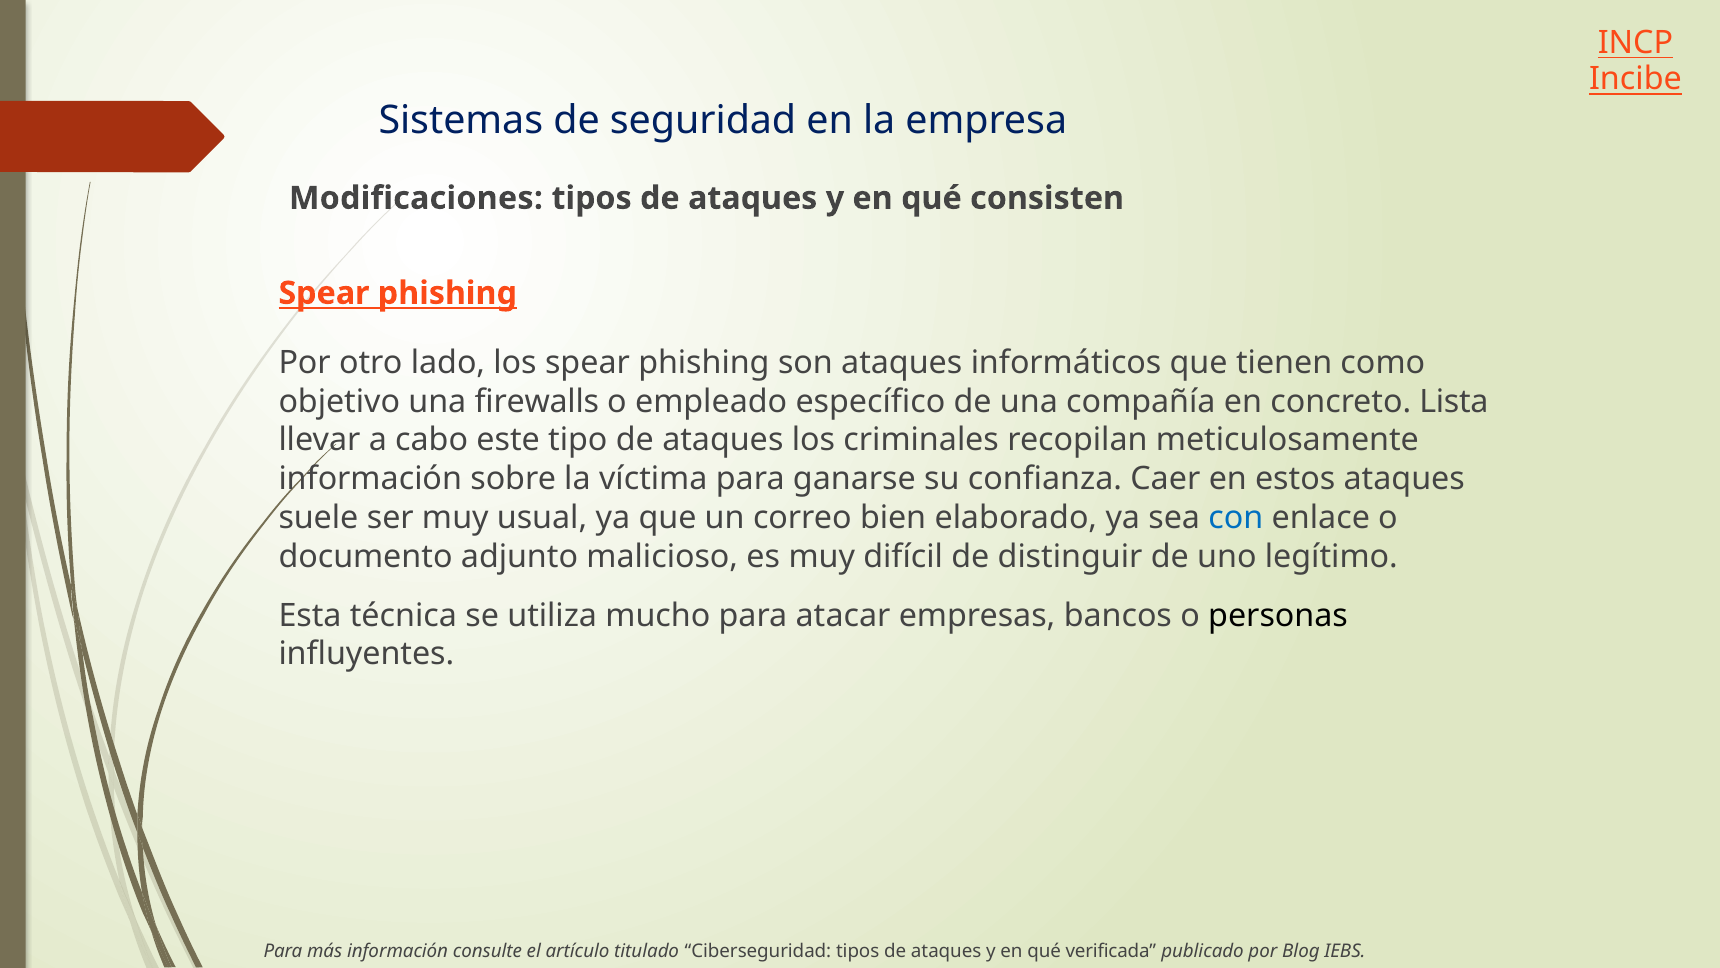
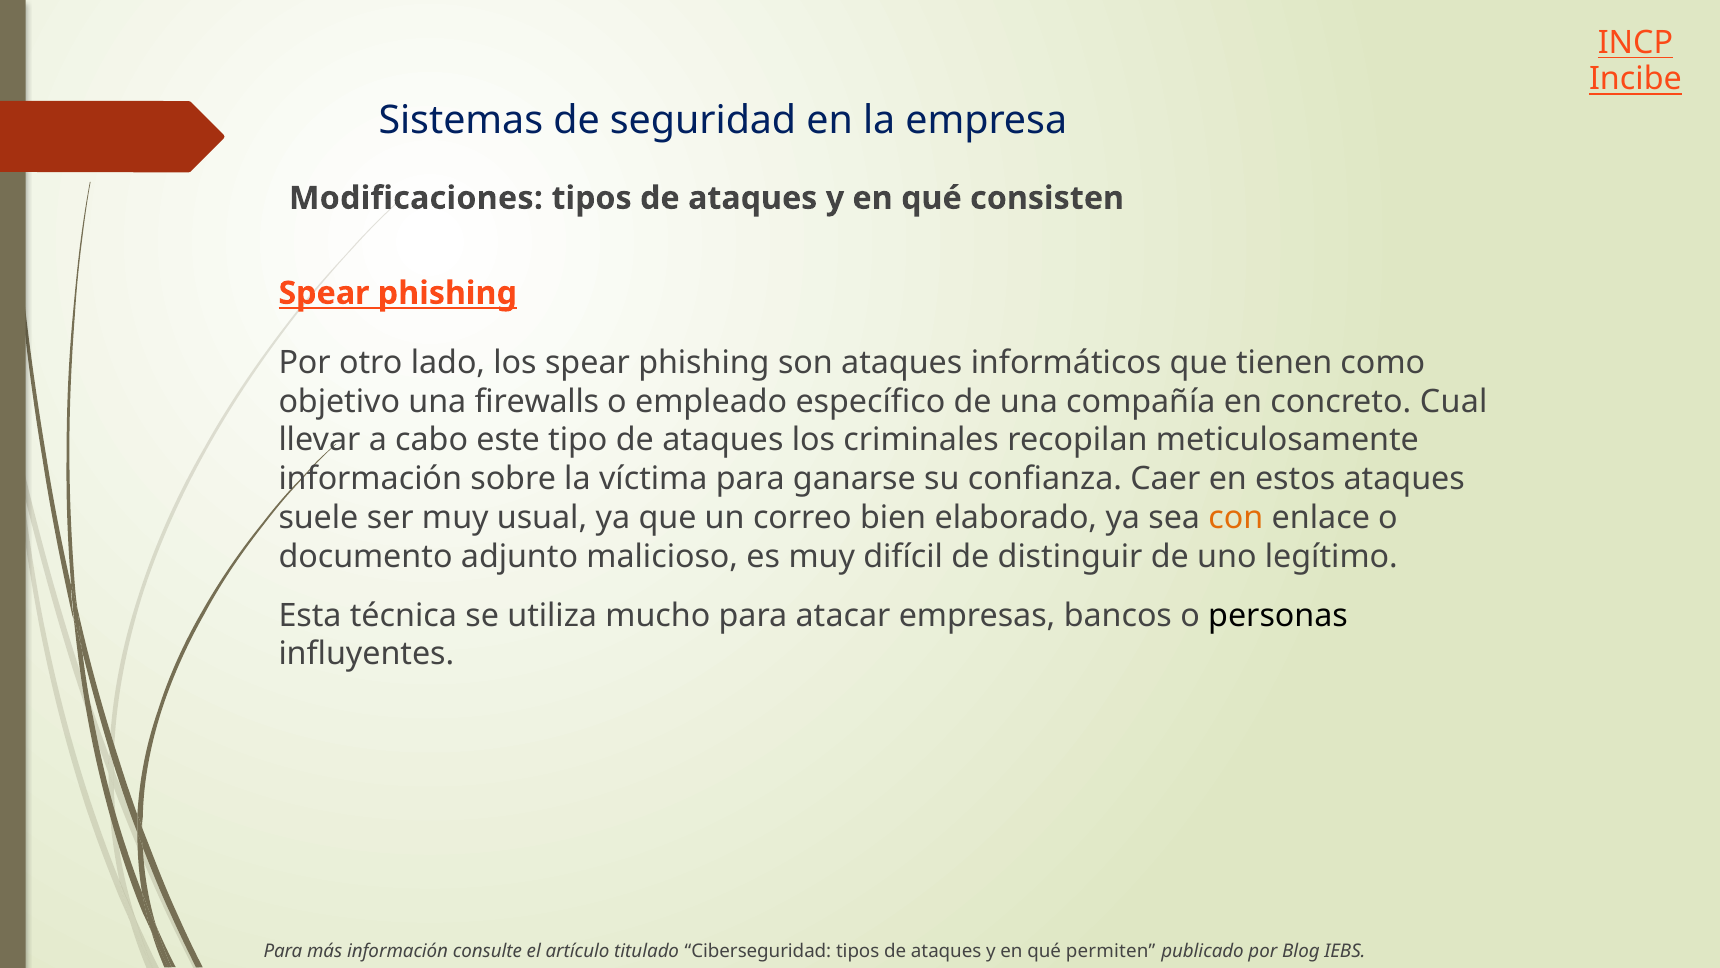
Lista: Lista -> Cual
con colour: blue -> orange
verificada: verificada -> permiten
